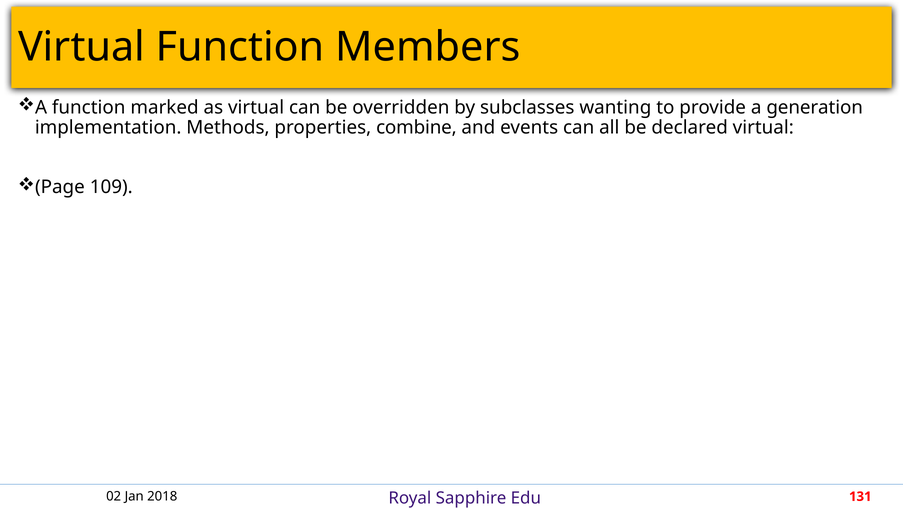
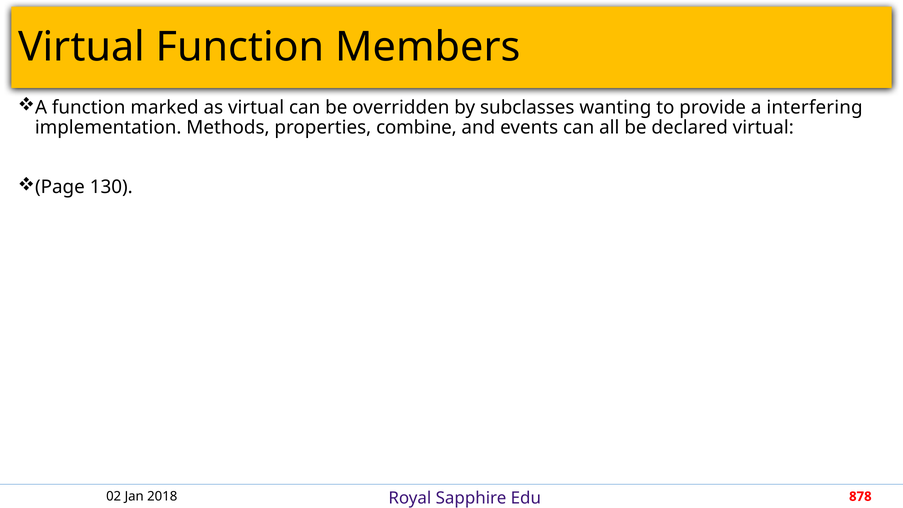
generation: generation -> interfering
109: 109 -> 130
131: 131 -> 878
